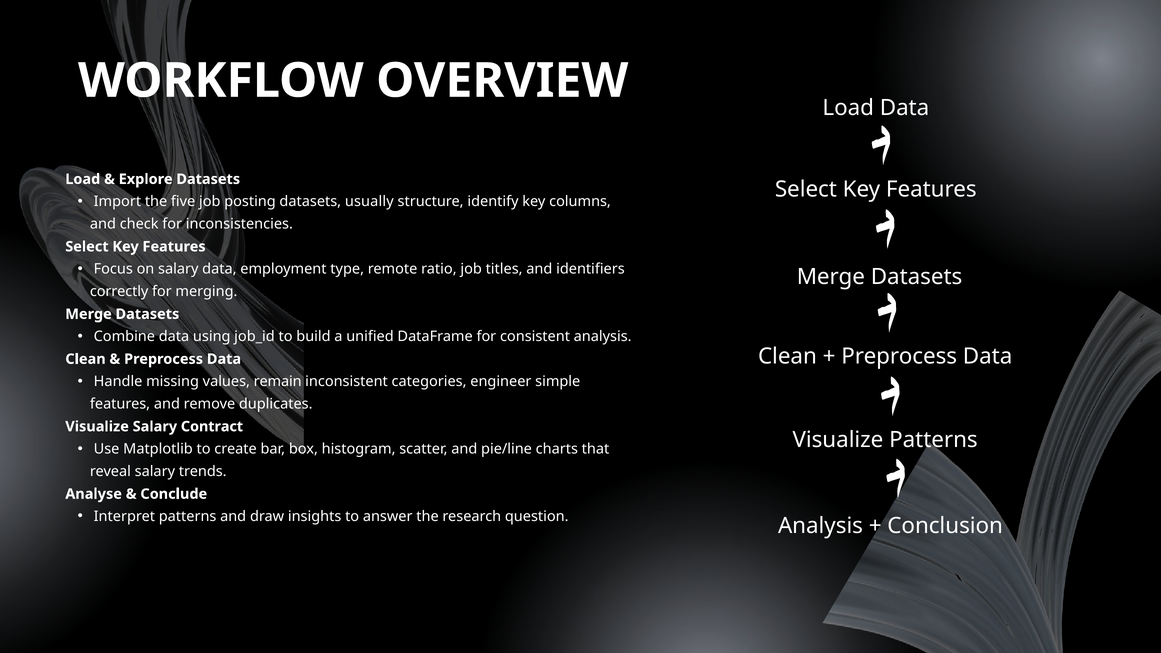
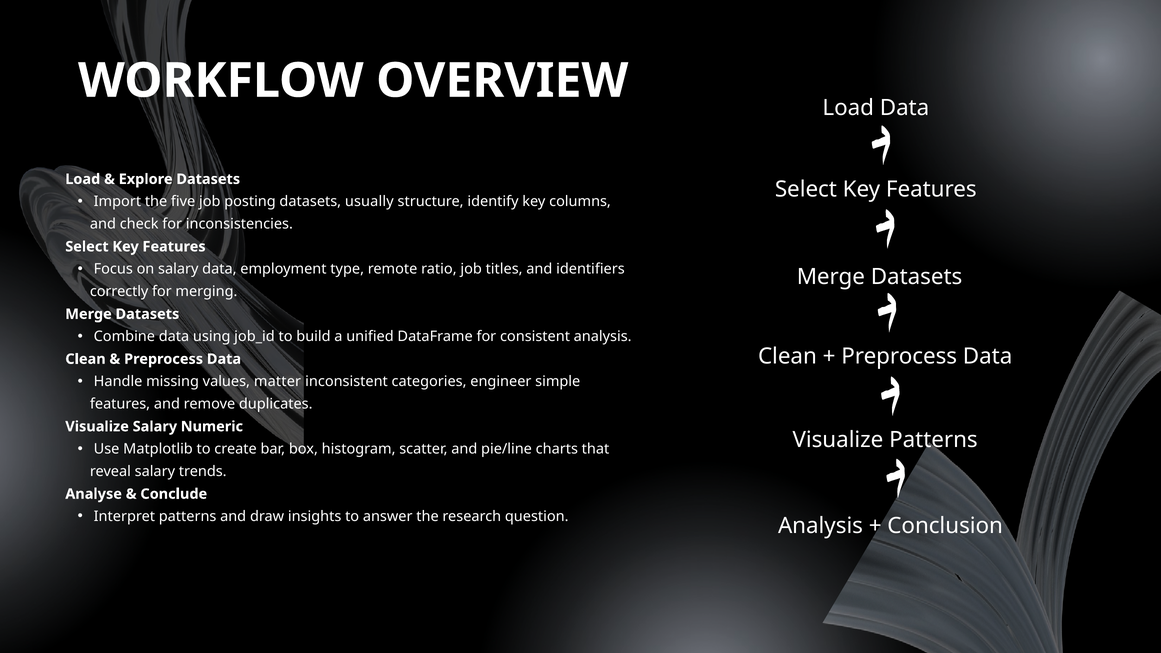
remain: remain -> matter
Contract: Contract -> Numeric
